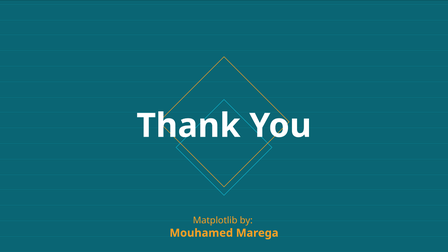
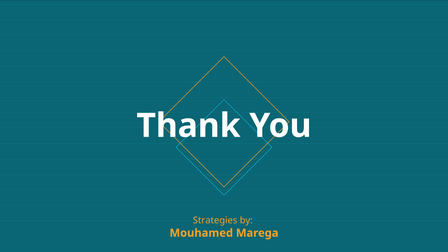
Matplotlib: Matplotlib -> Strategies
